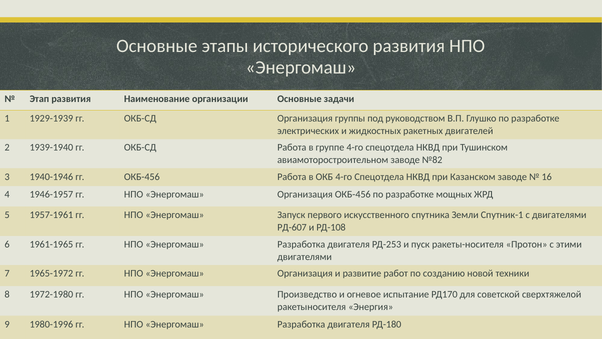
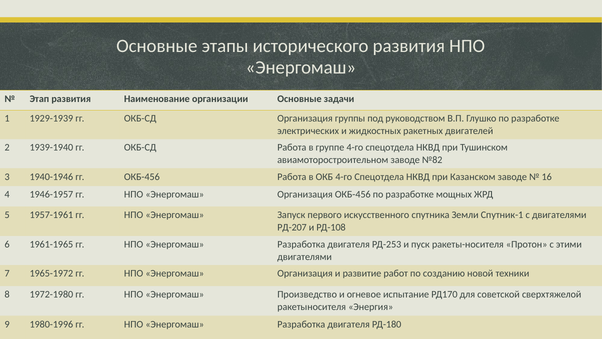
РД-607: РД-607 -> РД-207
